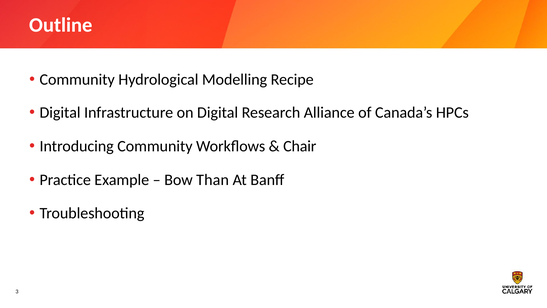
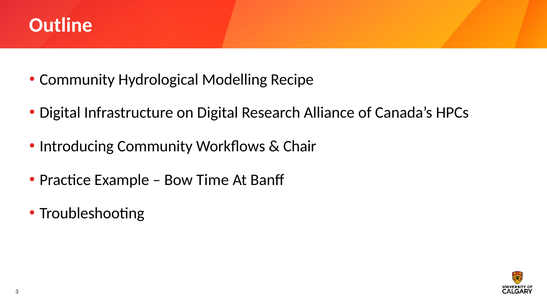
Than: Than -> Time
